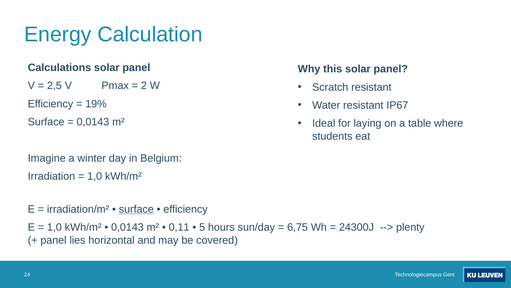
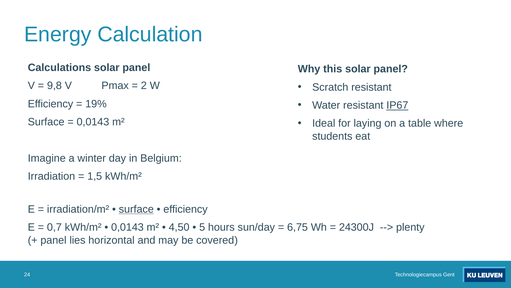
2,5: 2,5 -> 9,8
IP67 underline: none -> present
1,0 at (95, 176): 1,0 -> 1,5
1,0 at (54, 227): 1,0 -> 0,7
0,11: 0,11 -> 4,50
